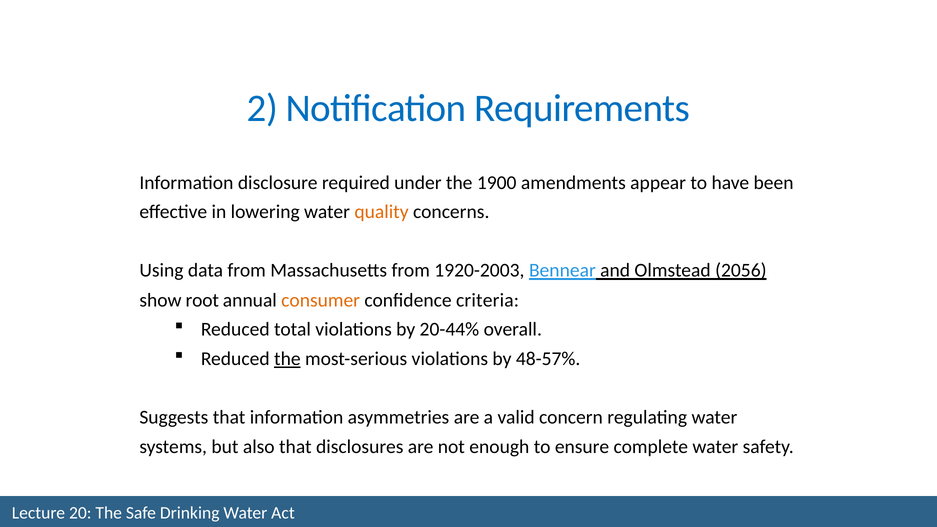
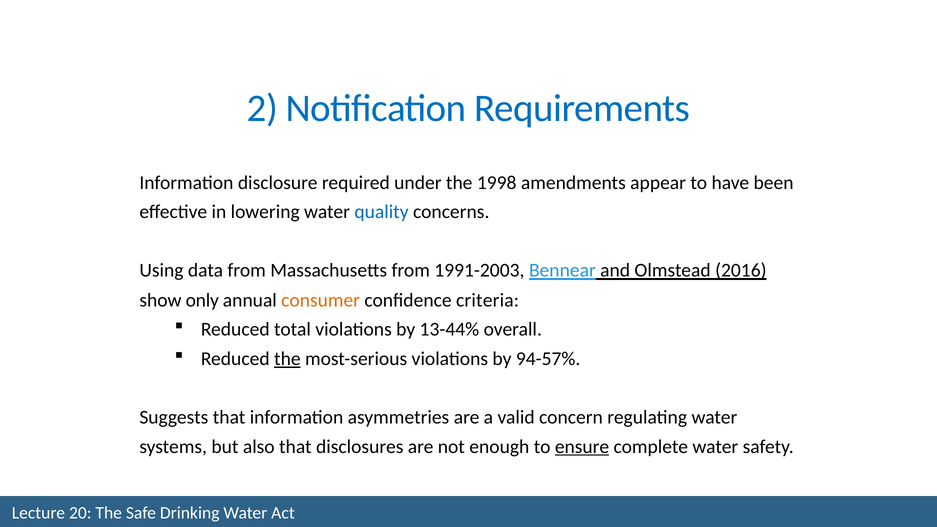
1900: 1900 -> 1998
quality colour: orange -> blue
1920-2003: 1920-2003 -> 1991-2003
2056: 2056 -> 2016
root: root -> only
20-44%: 20-44% -> 13-44%
48-57%: 48-57% -> 94-57%
ensure underline: none -> present
